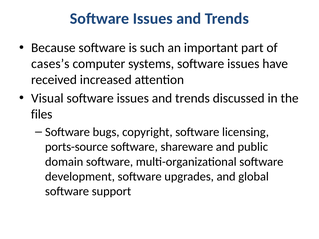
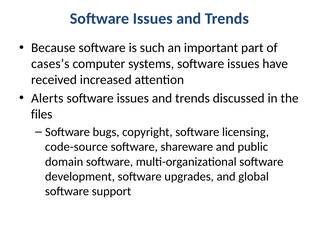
Visual: Visual -> Alerts
ports-source: ports-source -> code-source
